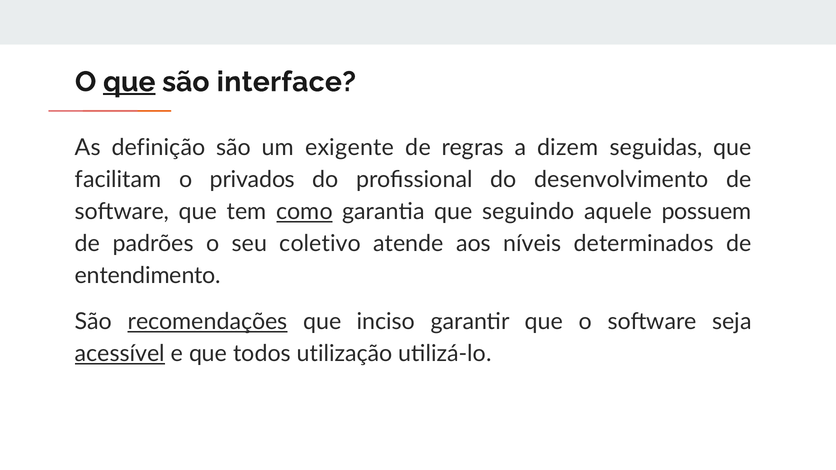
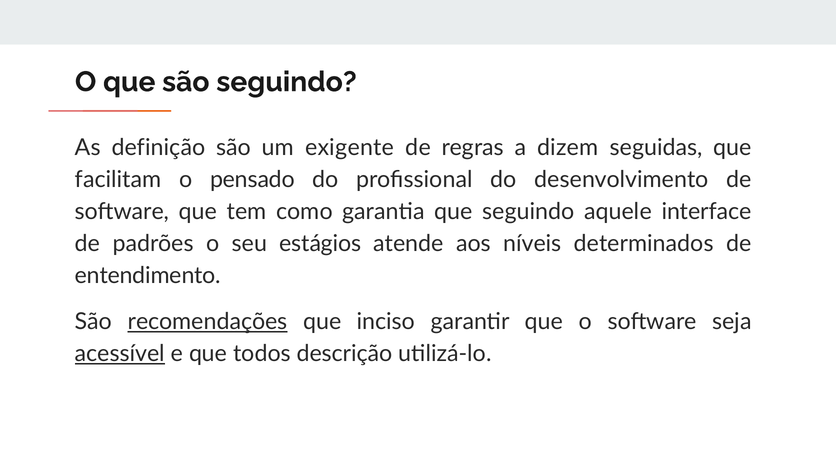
que at (129, 82) underline: present -> none
são interface: interface -> seguindo
privados: privados -> pensado
como underline: present -> none
possuem: possuem -> interface
coletivo: coletivo -> estágios
utilização: utilização -> descrição
